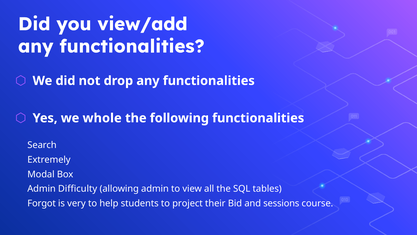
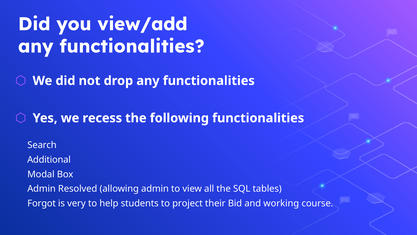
whole: whole -> recess
Extremely: Extremely -> Additional
Difficulty: Difficulty -> Resolved
sessions: sessions -> working
